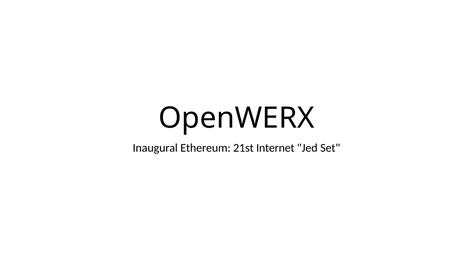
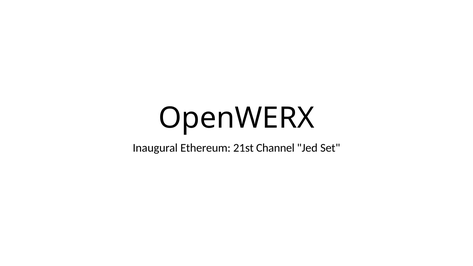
Internet: Internet -> Channel
